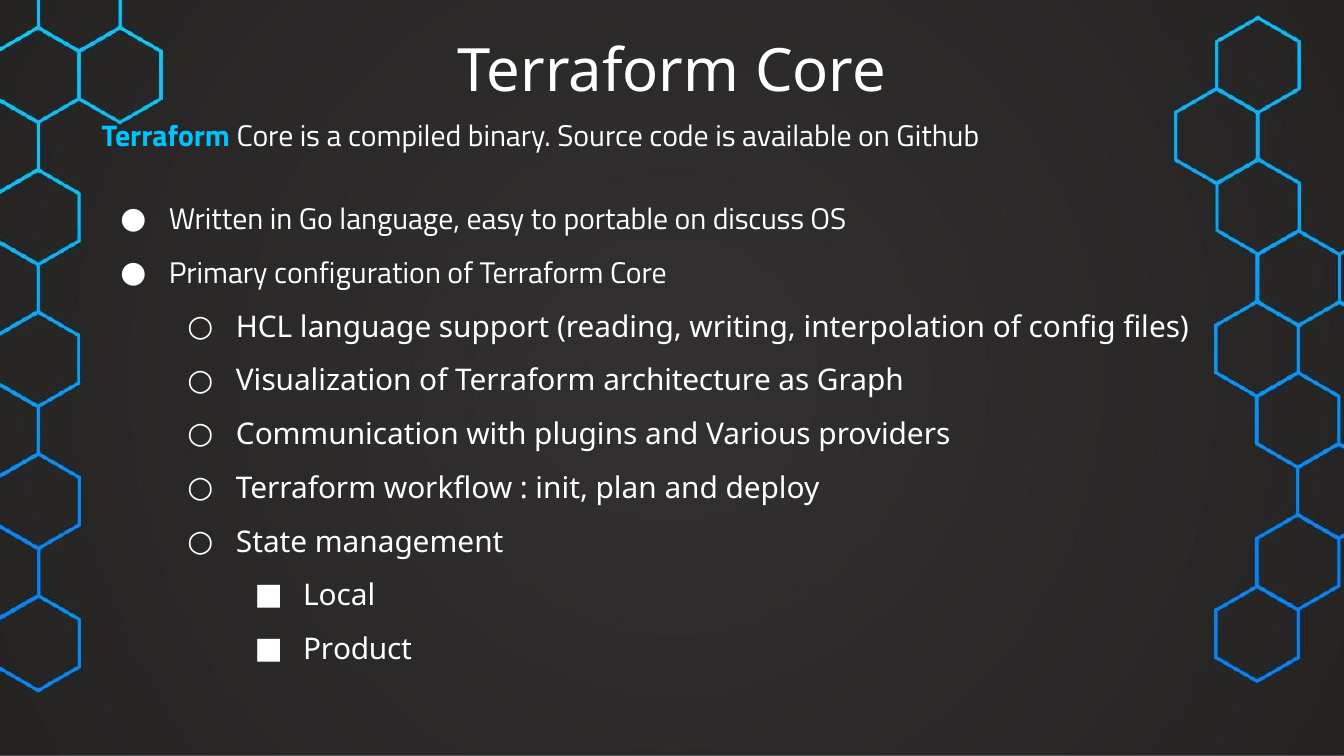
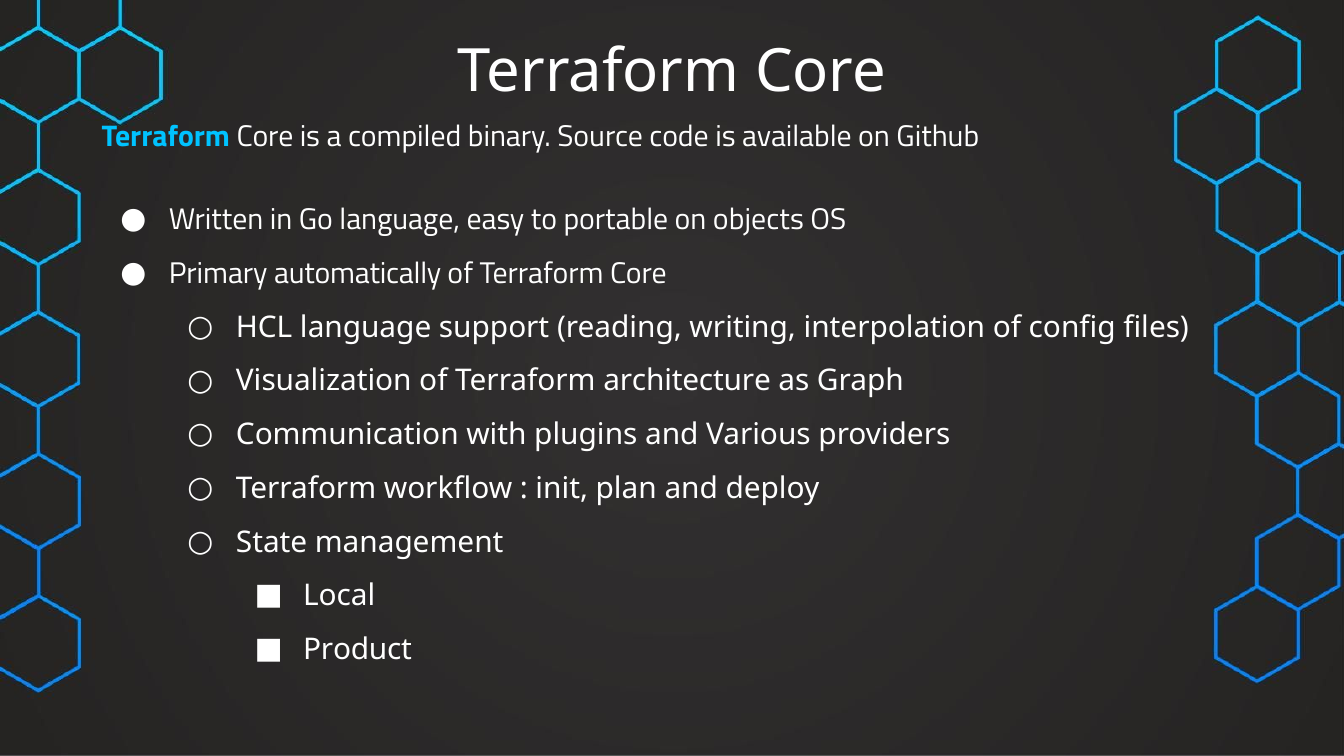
discuss: discuss -> objects
configuration: configuration -> automatically
